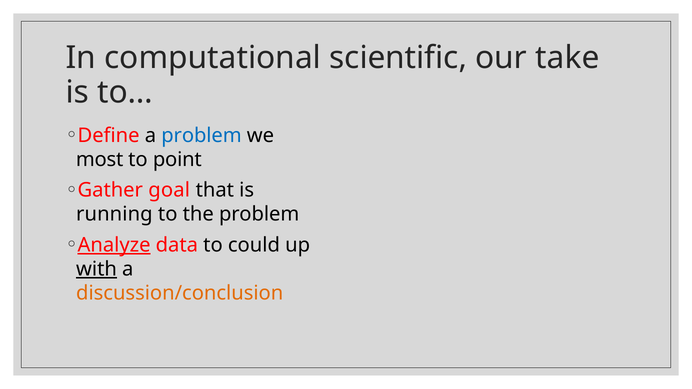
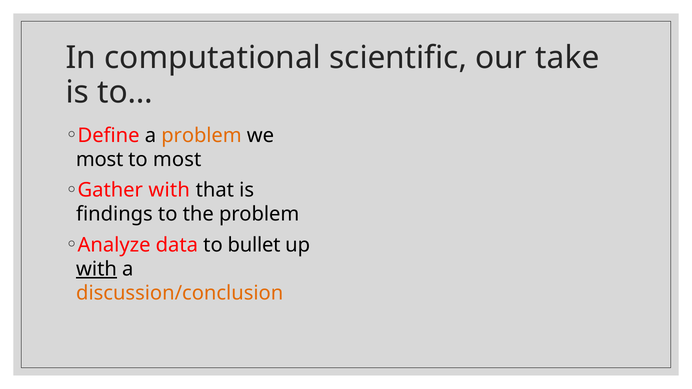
problem at (201, 135) colour: blue -> orange
to point: point -> most
Gather goal: goal -> with
running: running -> findings
Analyze underline: present -> none
could: could -> bullet
